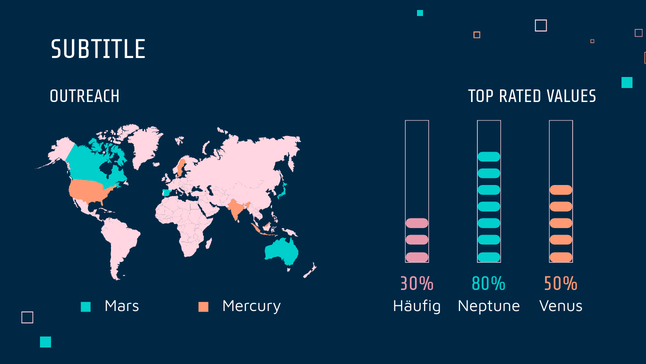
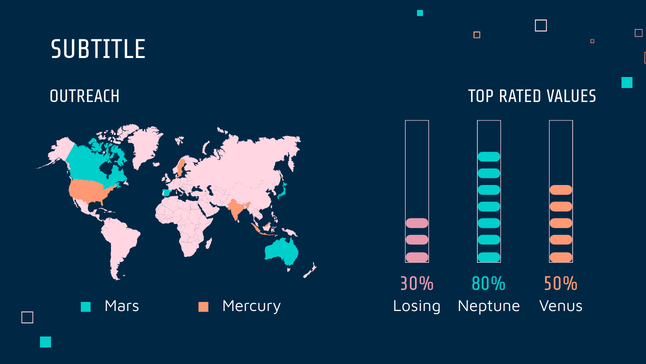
Häufig: Häufig -> Losing
